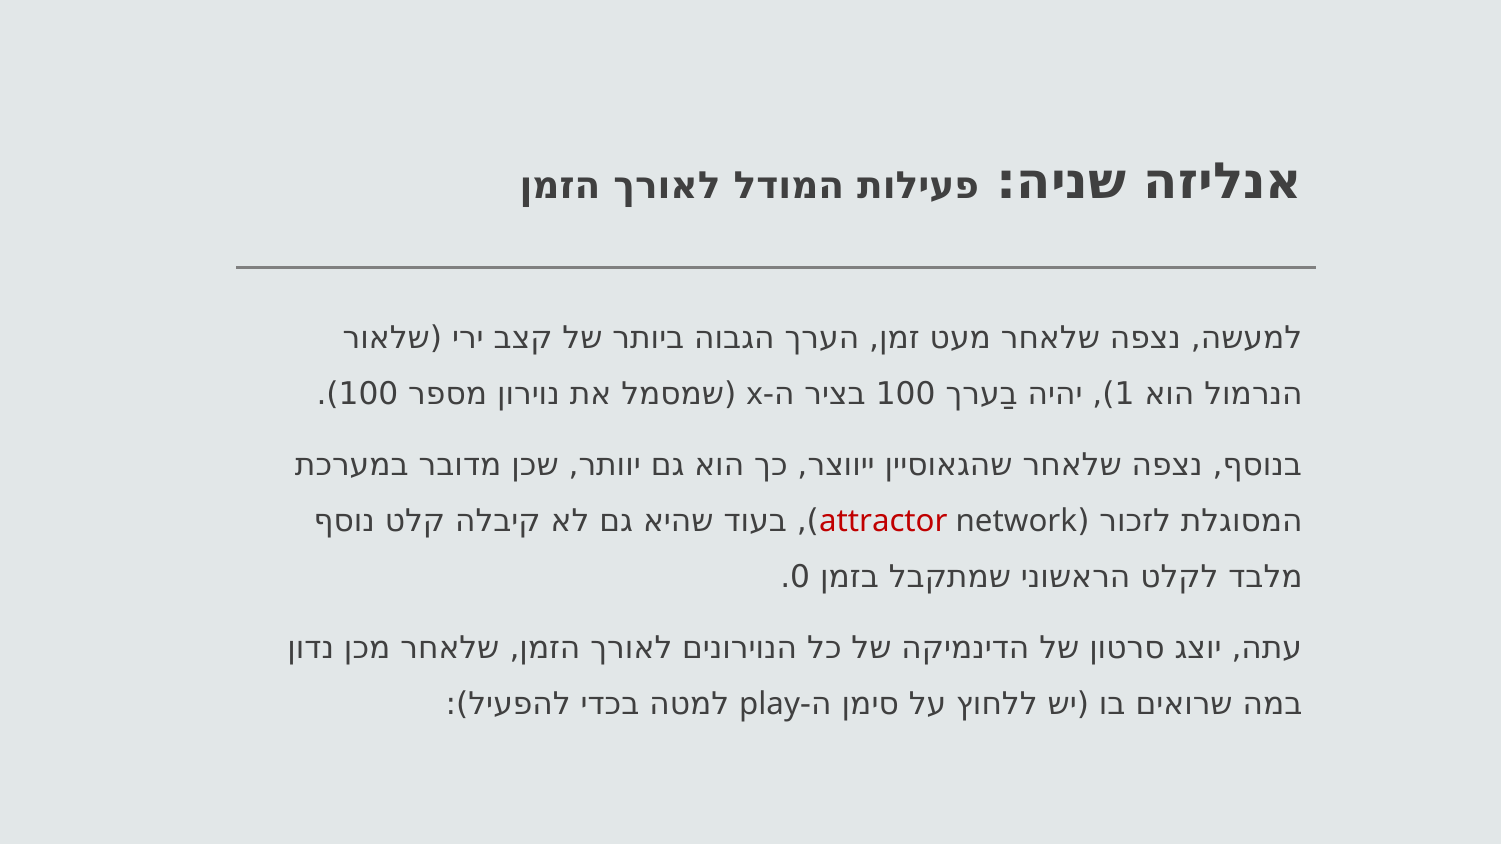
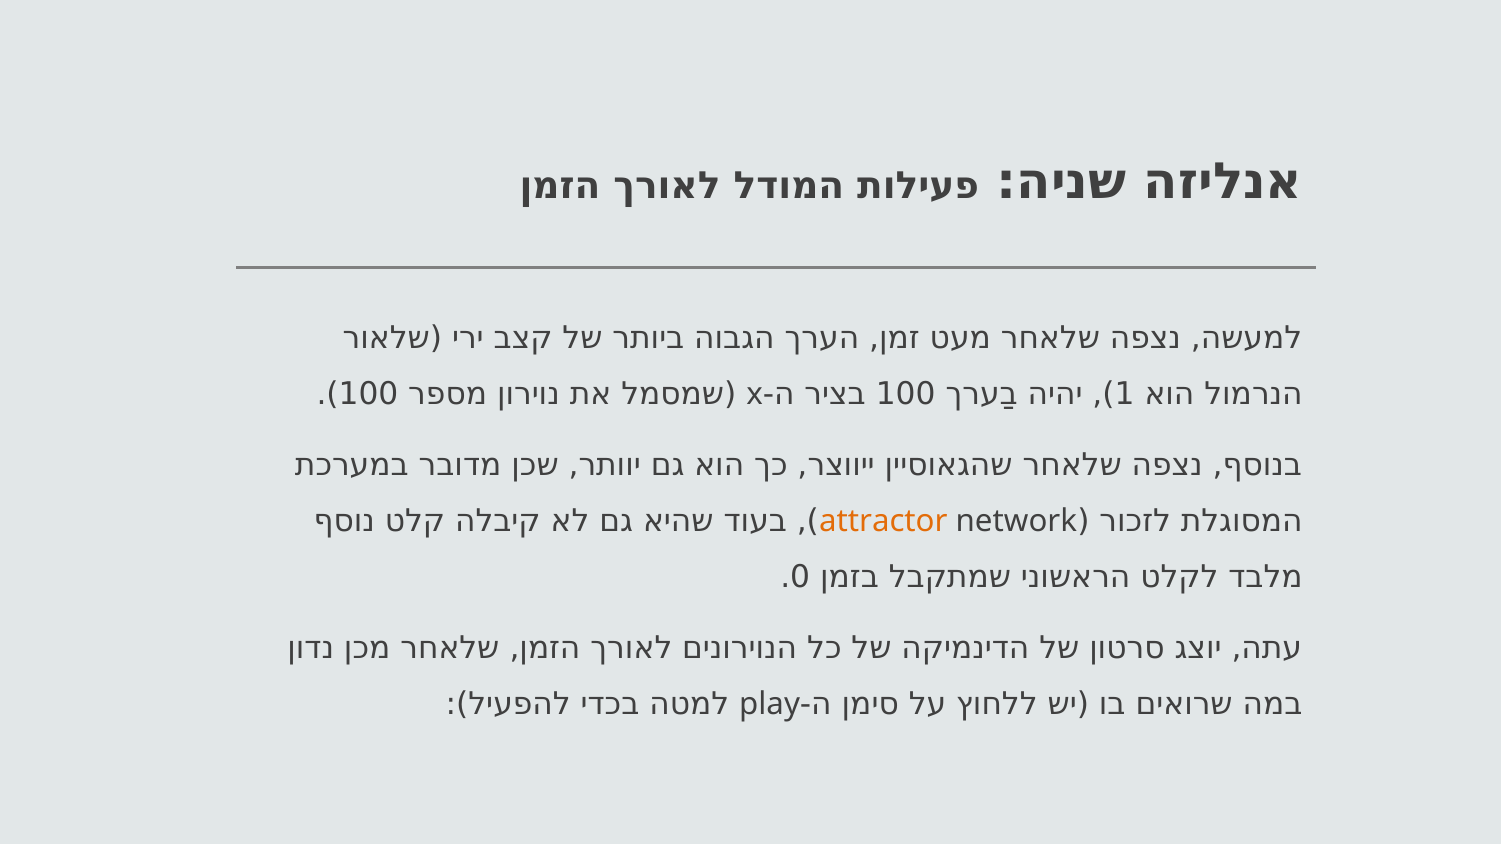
attractor colour: red -> orange
